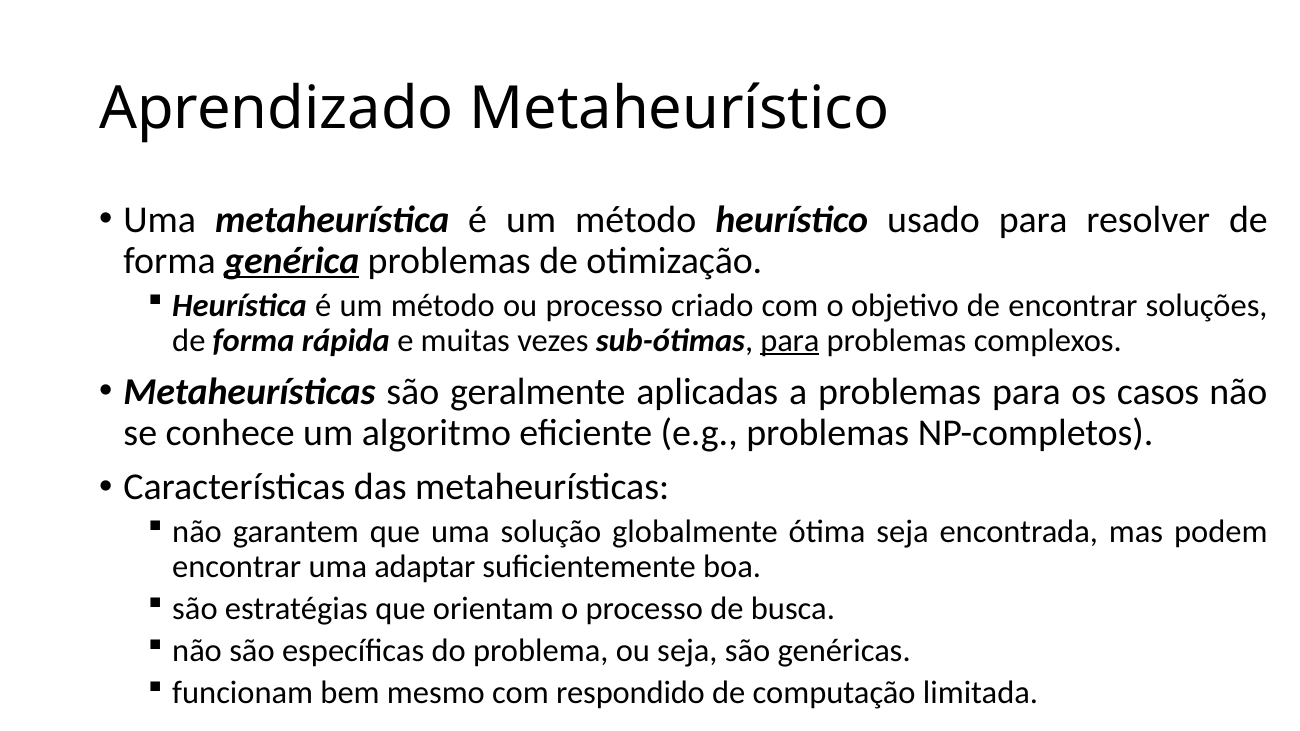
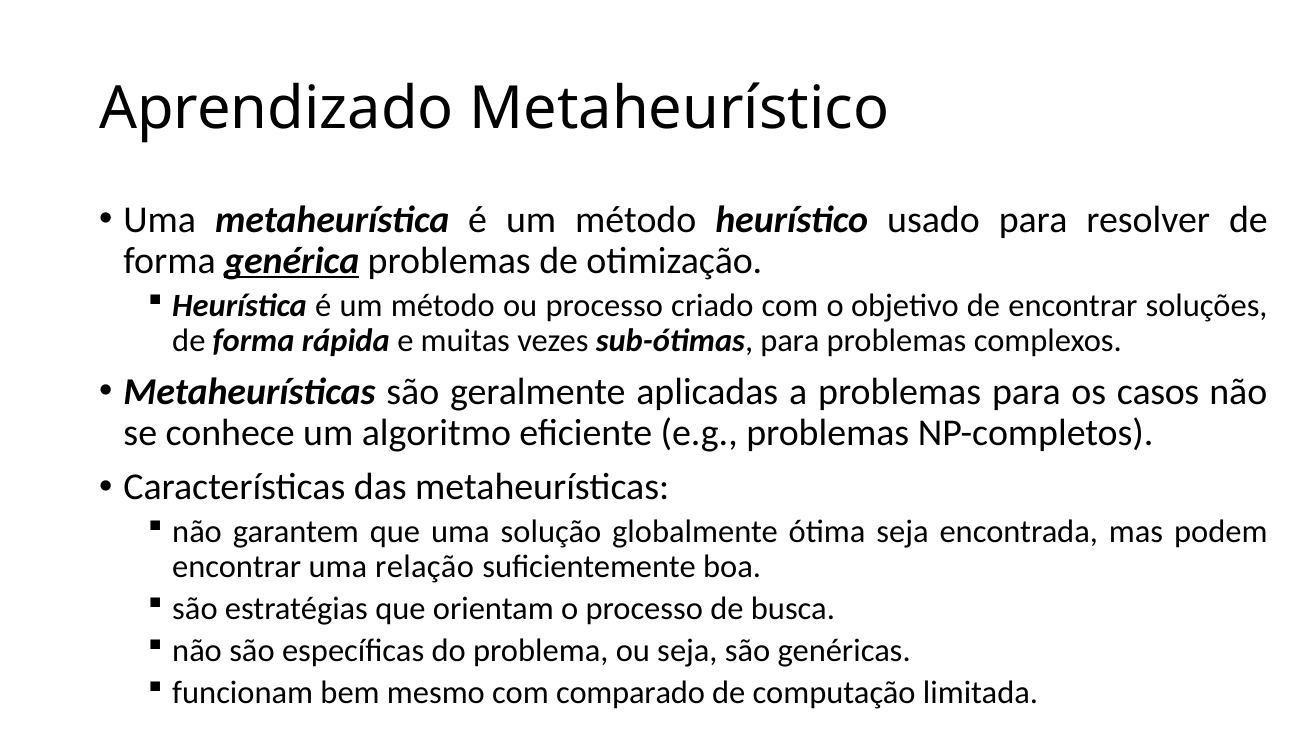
para at (790, 340) underline: present -> none
adaptar: adaptar -> relação
respondido: respondido -> comparado
